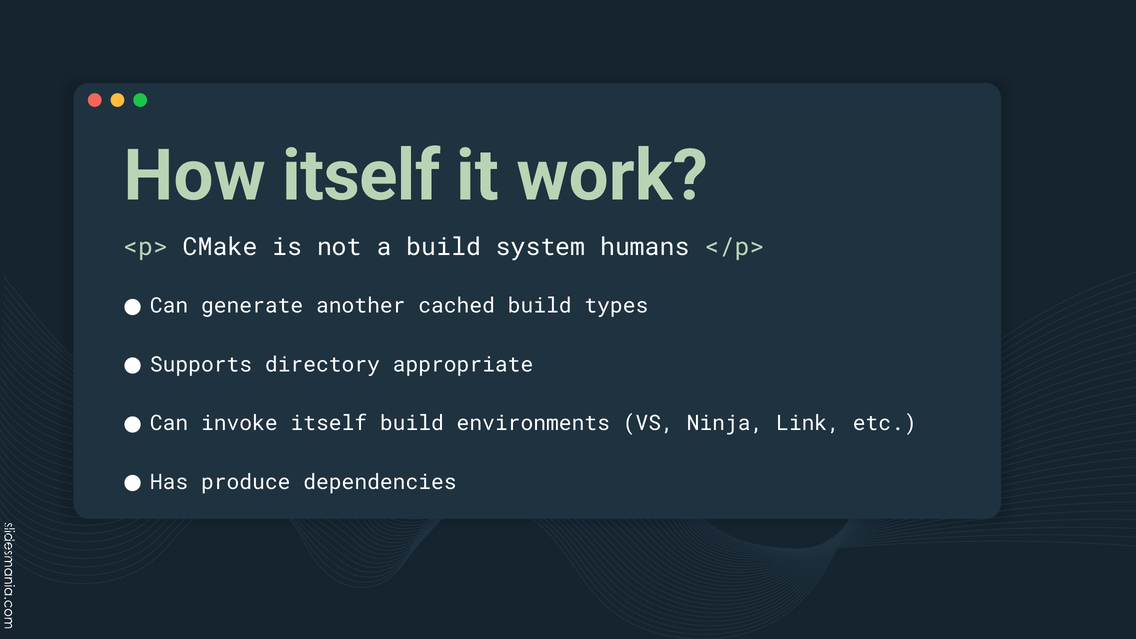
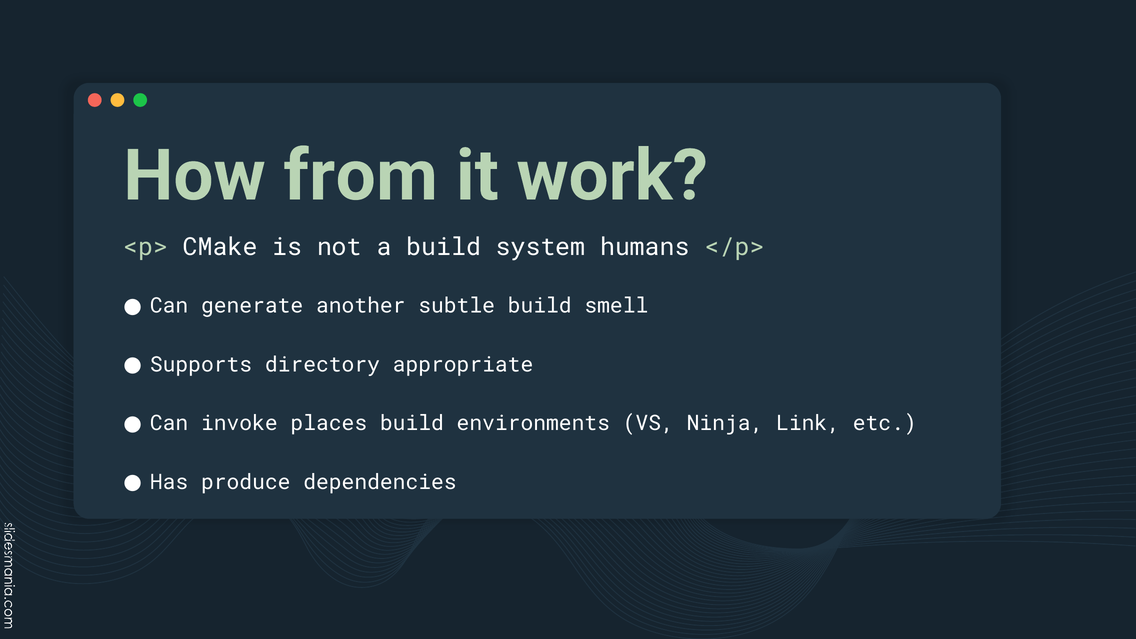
How itself: itself -> from
cached: cached -> subtle
types: types -> smell
invoke itself: itself -> places
